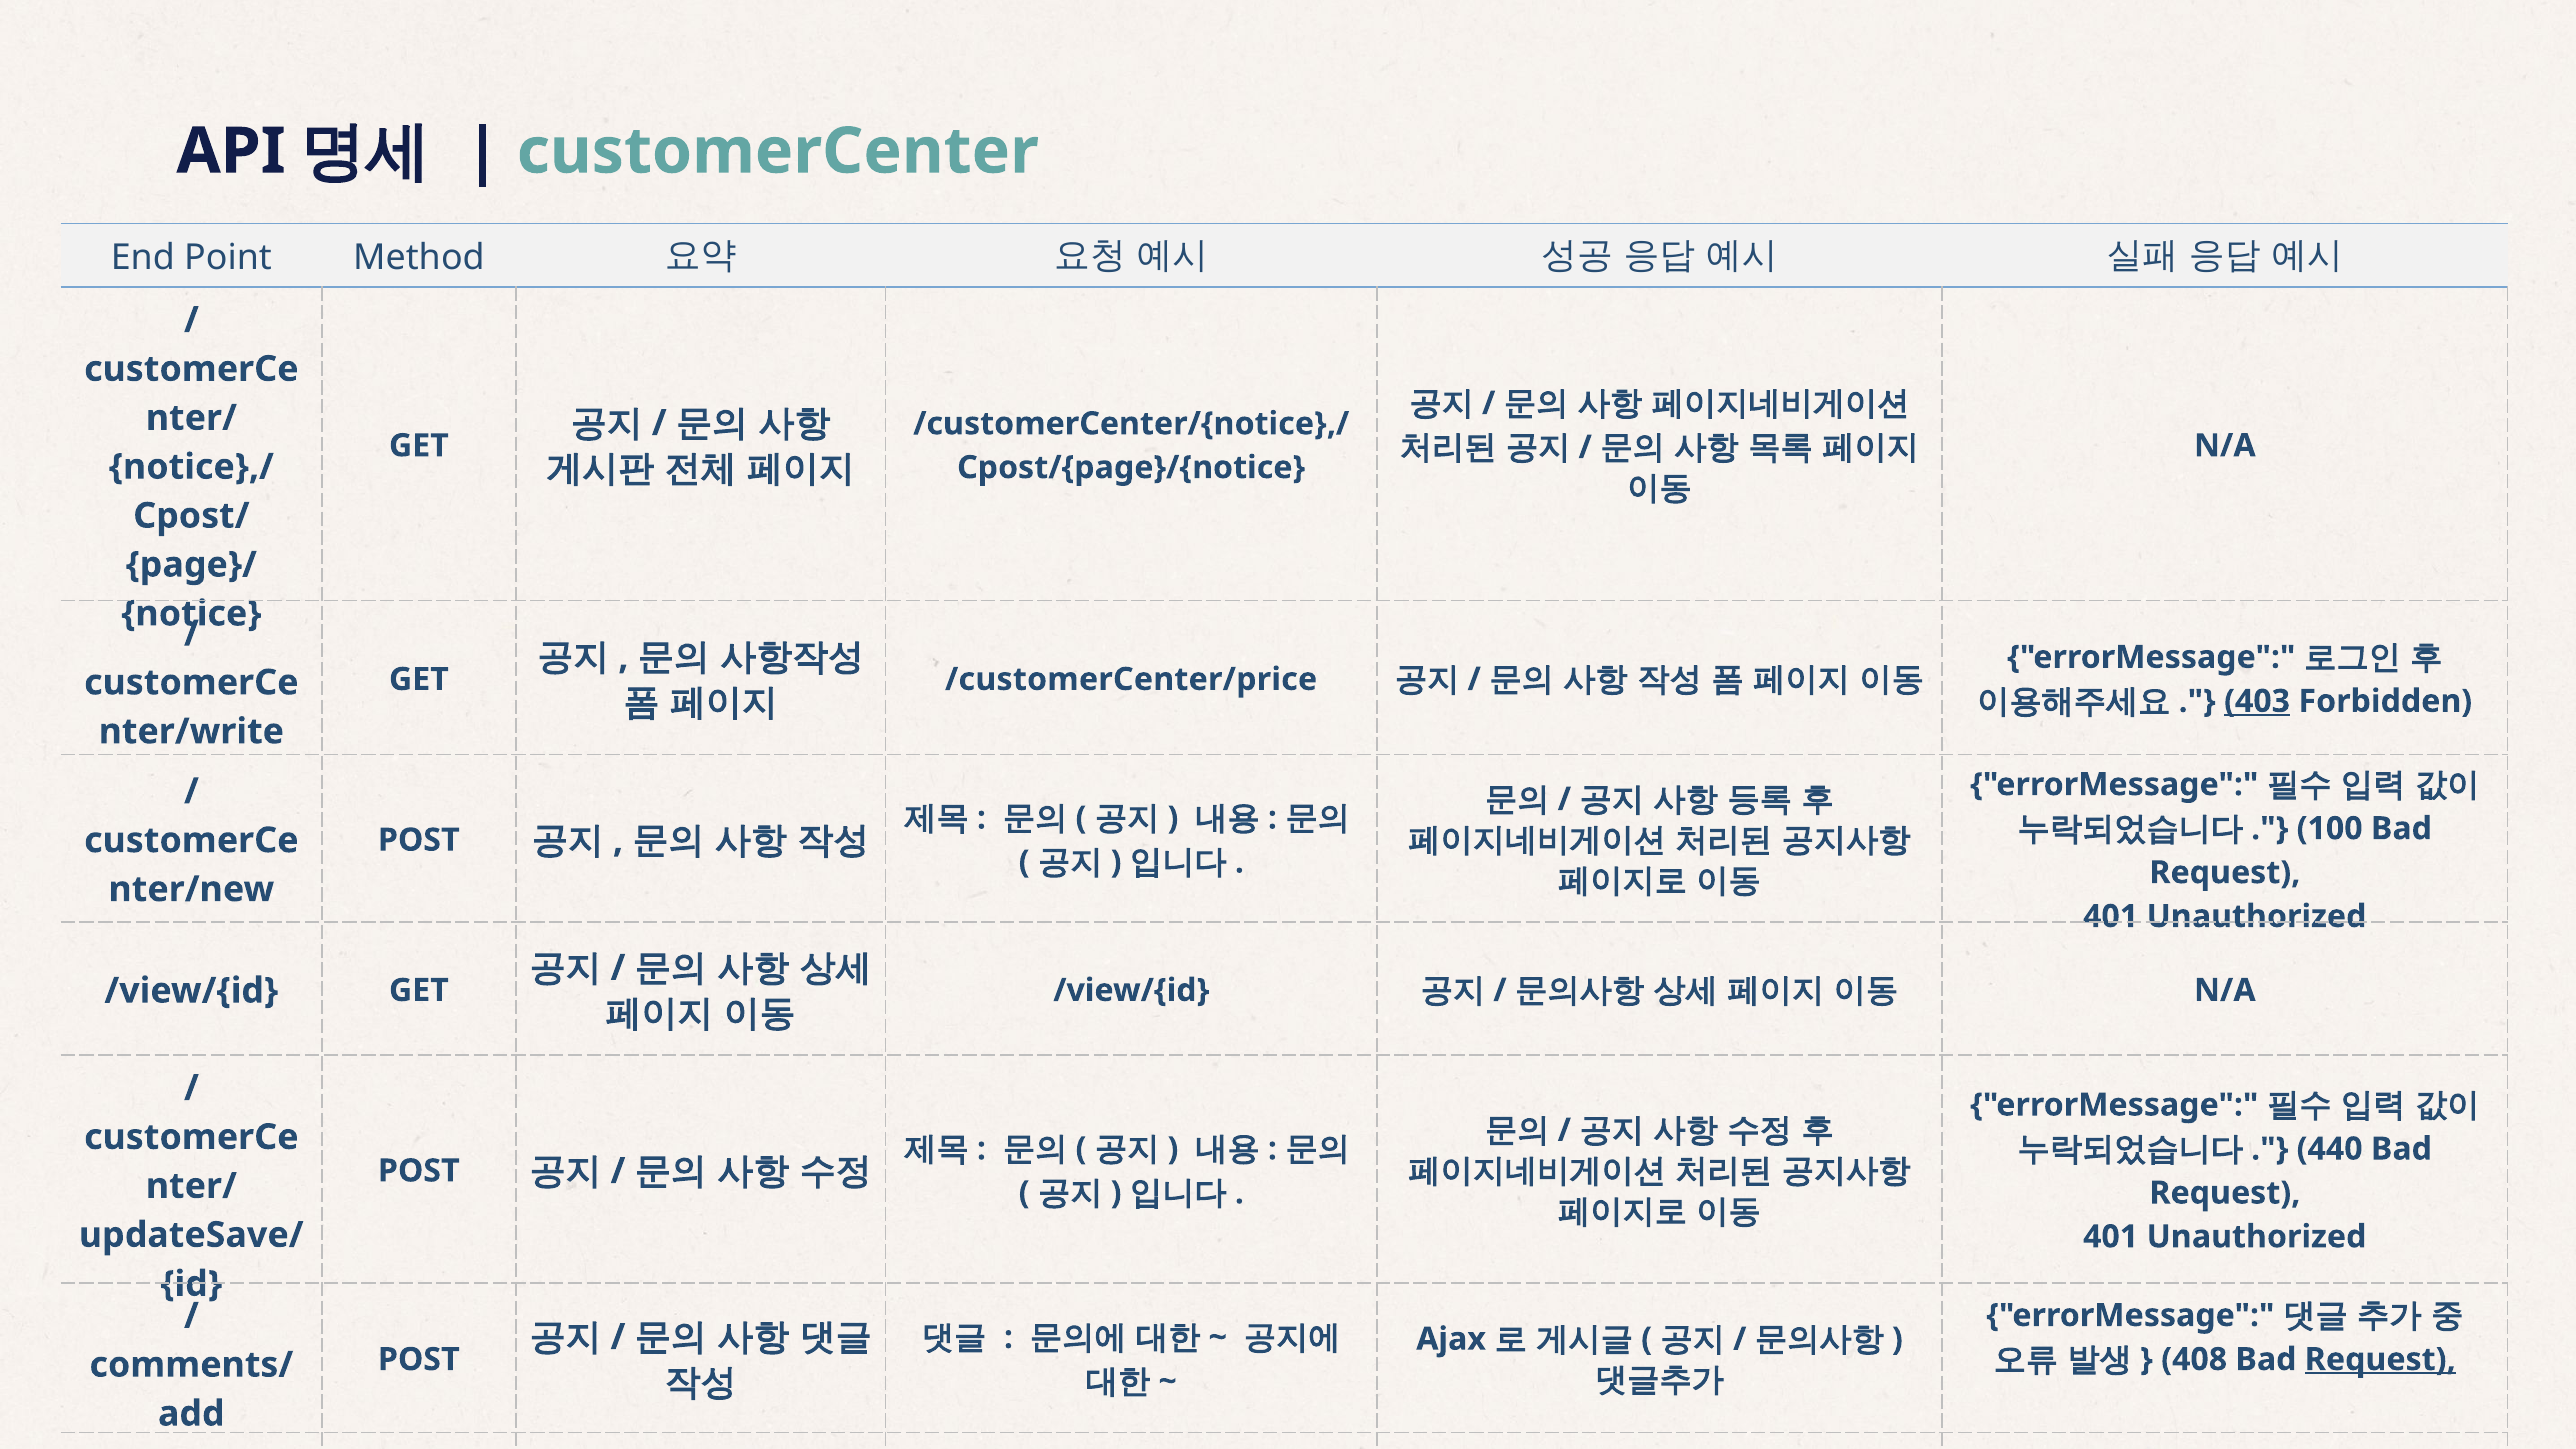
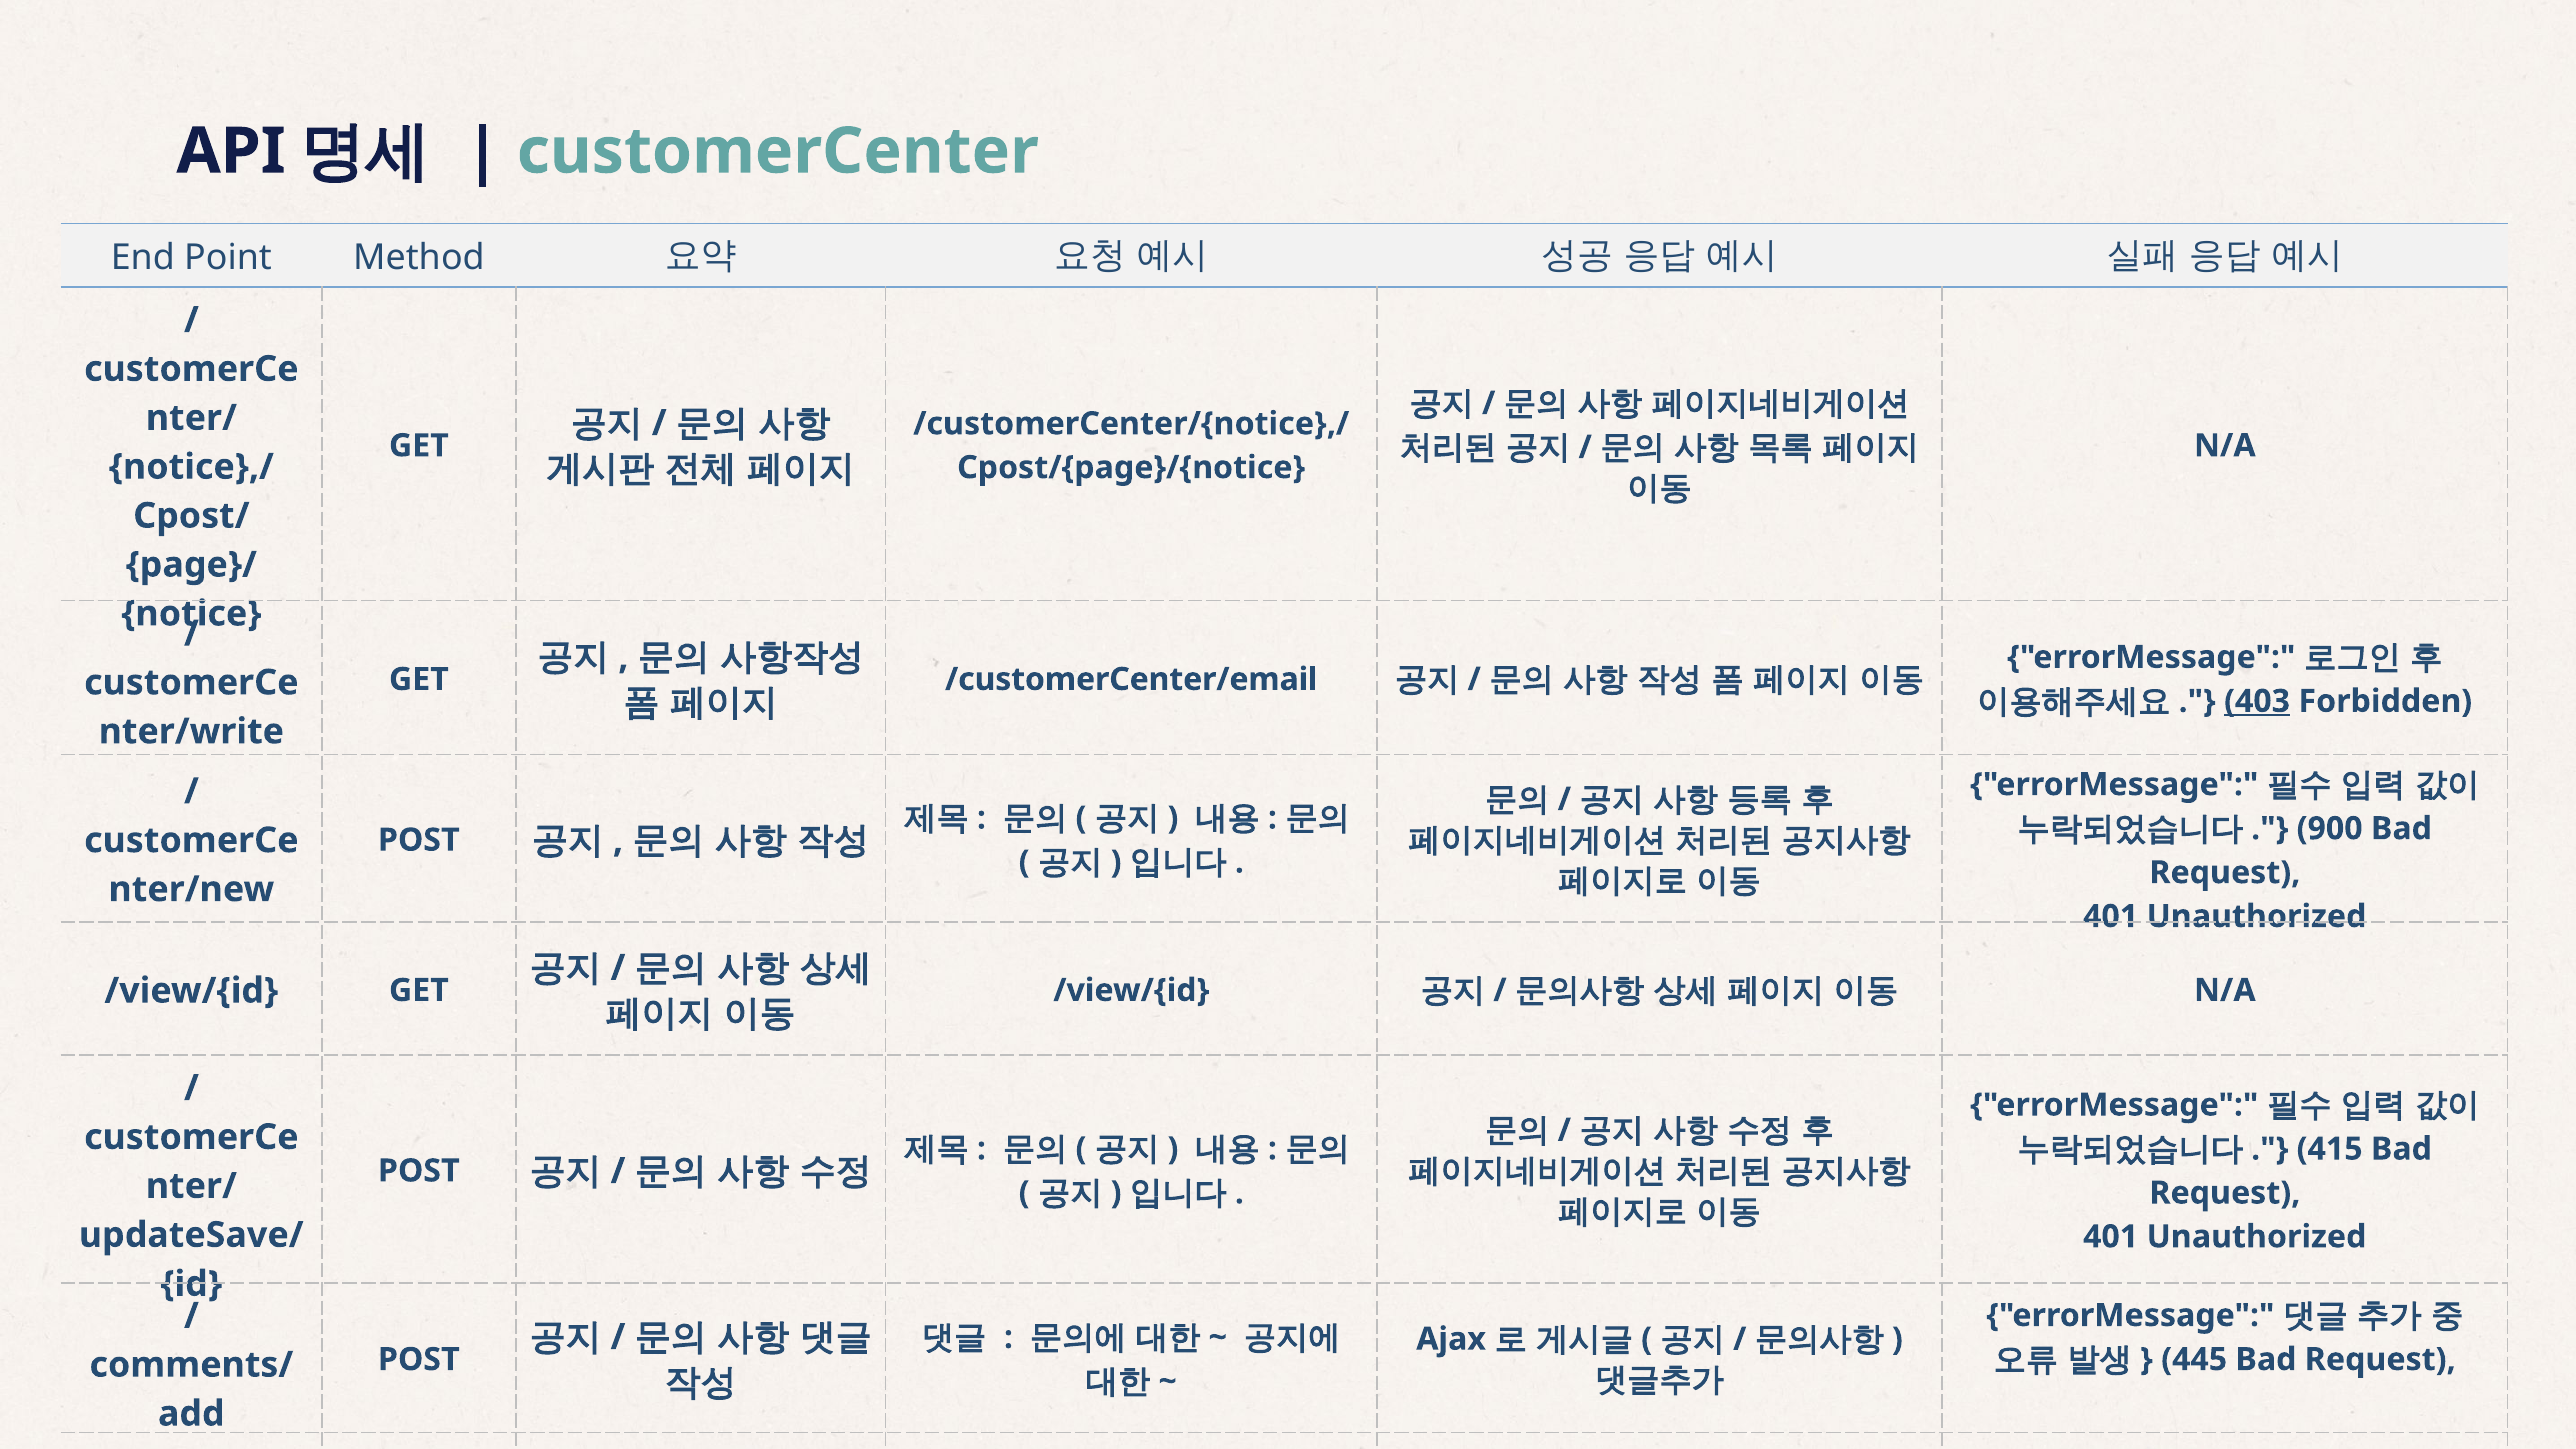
/customerCenter/price: /customerCenter/price -> /customerCenter/email
100: 100 -> 900
440: 440 -> 415
408: 408 -> 445
Request at (2380, 1359) underline: present -> none
